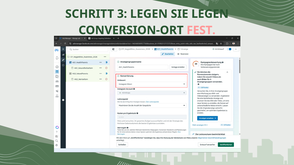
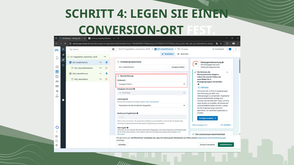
3: 3 -> 4
SIE LEGEN: LEGEN -> EINEN
FEST colour: pink -> white
